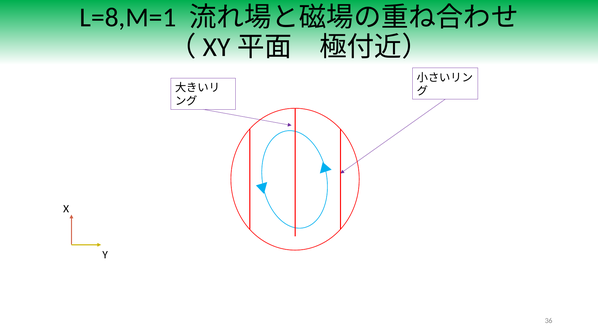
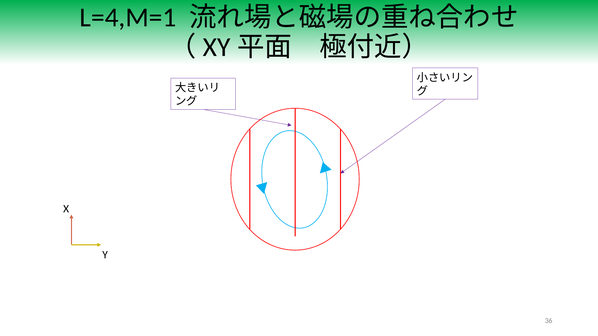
L=8,M=1: L=8,M=1 -> L=4,M=1
